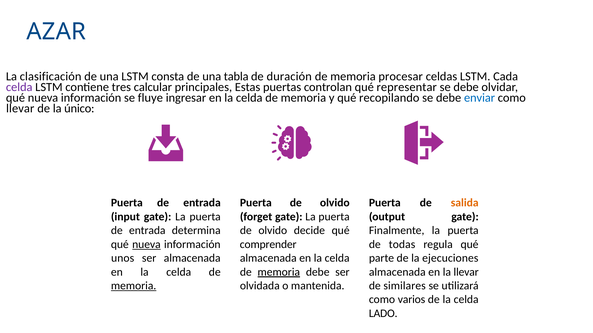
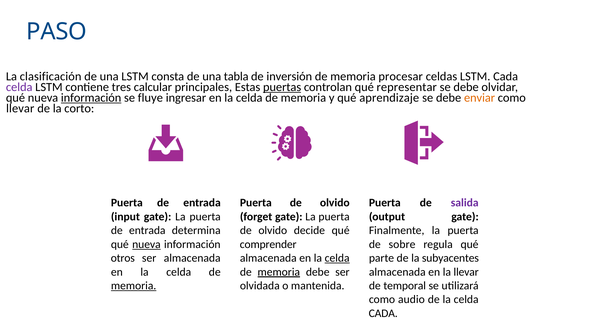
AZAR: AZAR -> PASO
duración: duración -> inversión
puertas underline: none -> present
información at (91, 98) underline: none -> present
recopilando: recopilando -> aprendizaje
enviar colour: blue -> orange
único: único -> corto
salida colour: orange -> purple
todas: todas -> sobre
unos: unos -> otros
celda at (337, 259) underline: none -> present
ejecuciones: ejecuciones -> subyacentes
similares: similares -> temporal
varios: varios -> audio
LADO at (383, 314): LADO -> CADA
